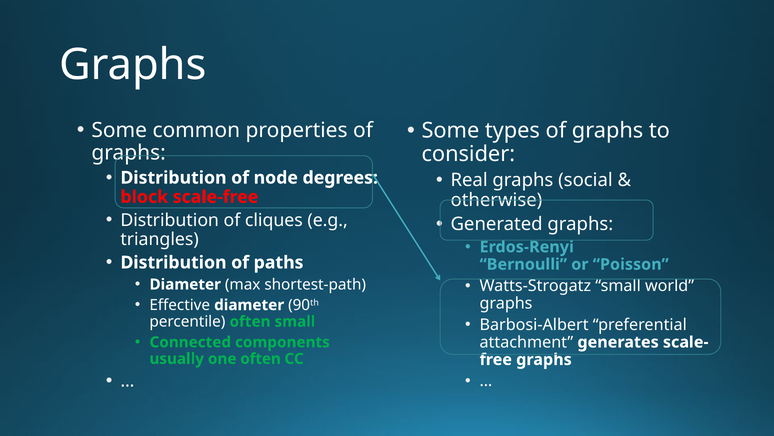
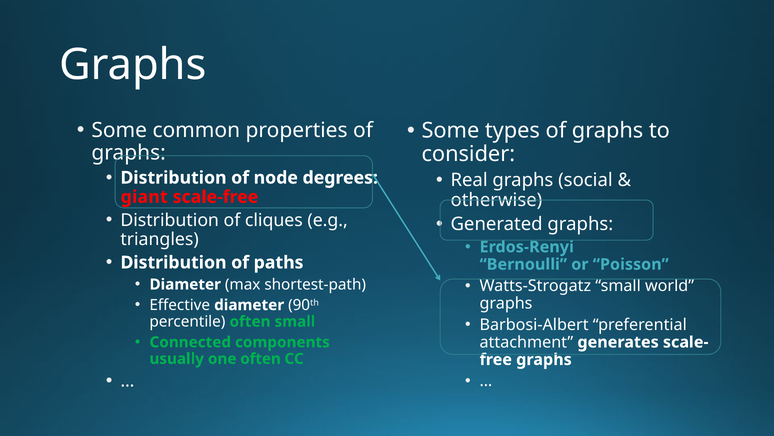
block: block -> giant
